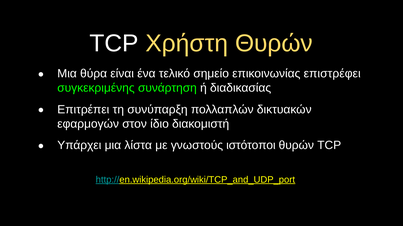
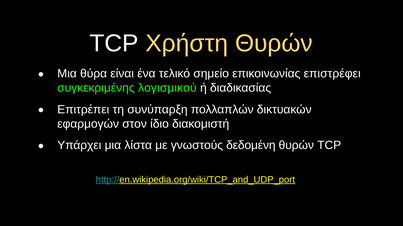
συνάρτηση: συνάρτηση -> λογισμικού
ιστότοποι: ιστότοποι -> δεδομένη
